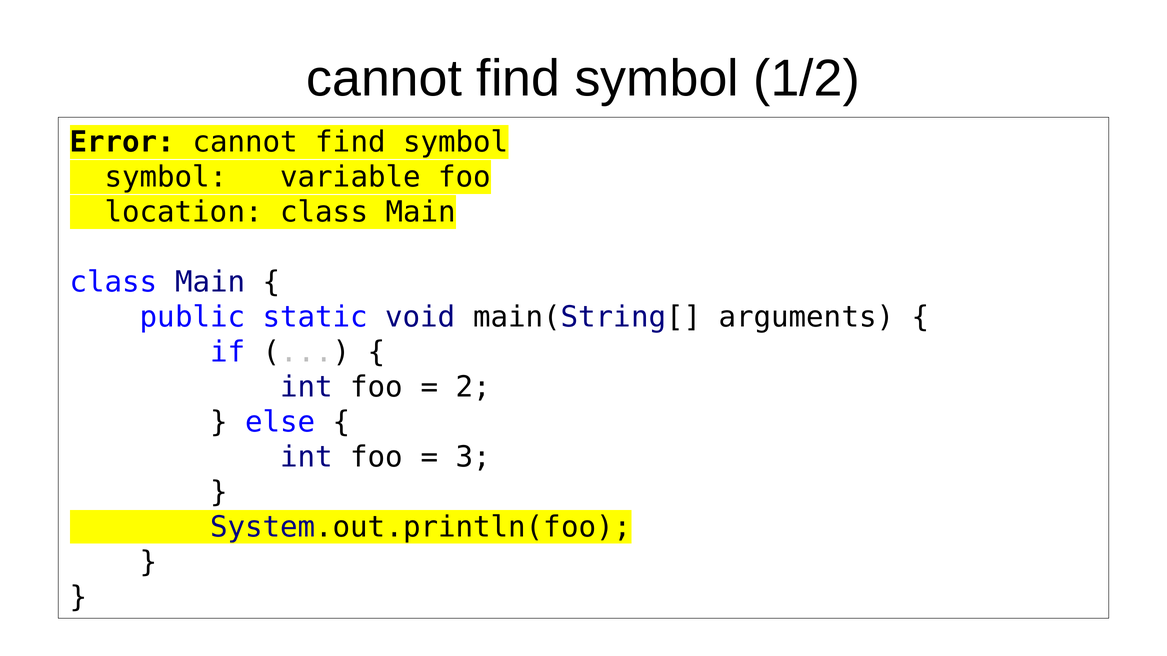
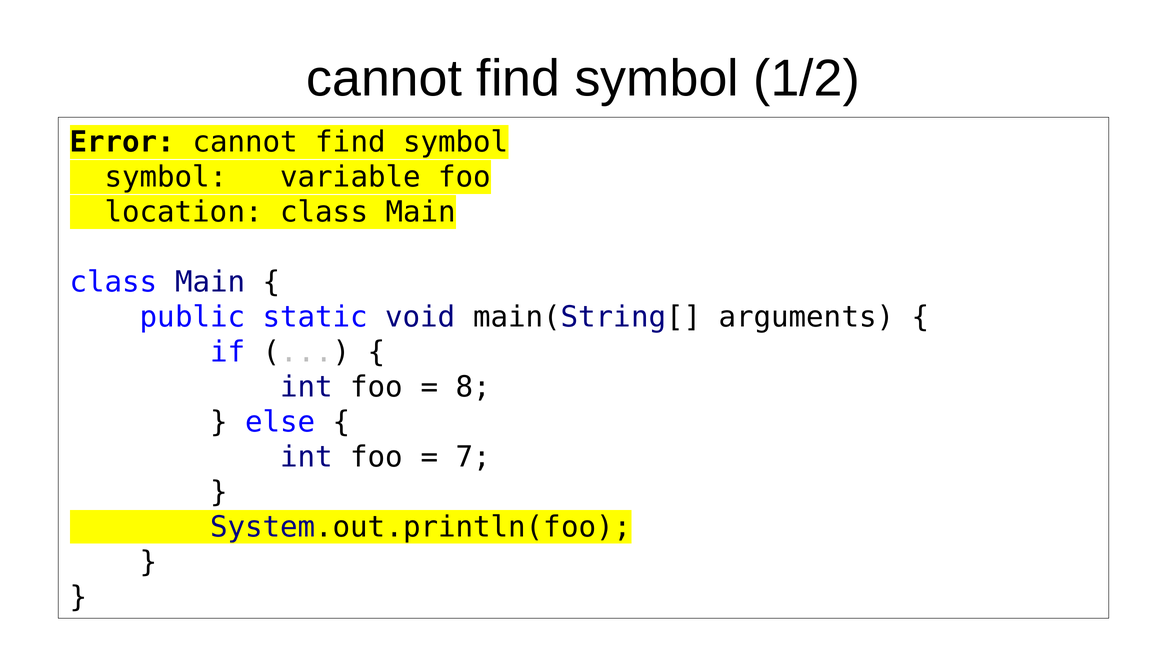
2: 2 -> 8
3: 3 -> 7
